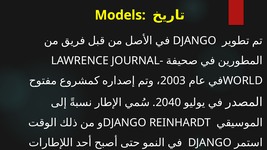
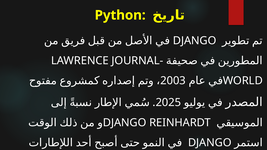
Models: Models -> Python
2040: 2040 -> 2025
